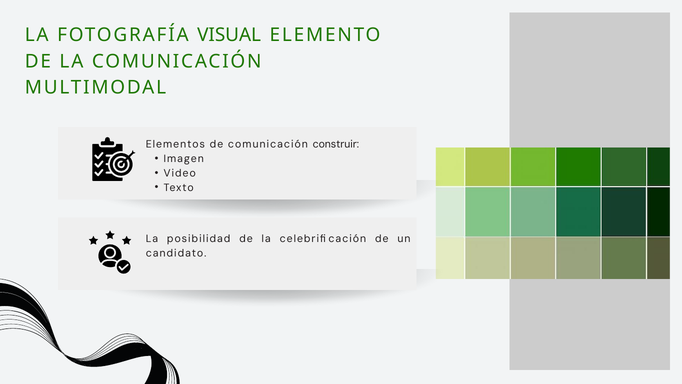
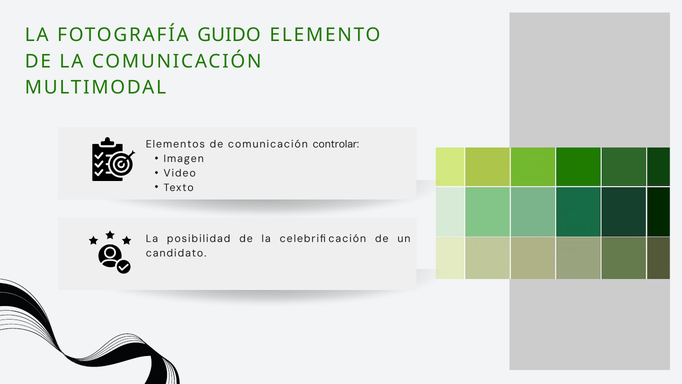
VISUAL: VISUAL -> GUIDO
construir: construir -> controlar
